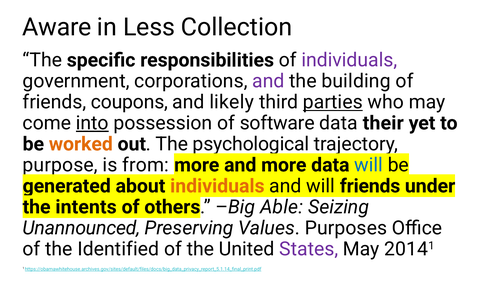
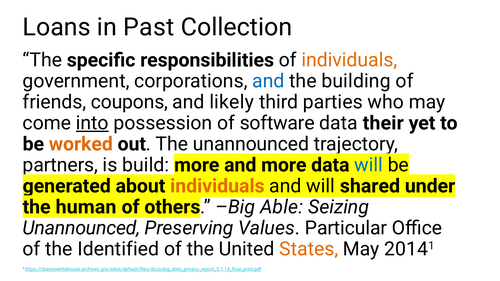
Aware: Aware -> Loans
Less: Less -> Past
individuals at (349, 60) colour: purple -> orange
and at (268, 81) colour: purple -> blue
parties underline: present -> none
The psychological: psychological -> unannounced
purpose: purpose -> partners
from: from -> build
will friends: friends -> shared
intents: intents -> human
Purposes: Purposes -> Particular
States colour: purple -> orange
